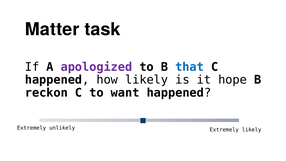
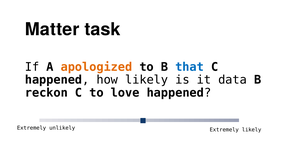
apologized colour: purple -> orange
hope: hope -> data
want: want -> love
